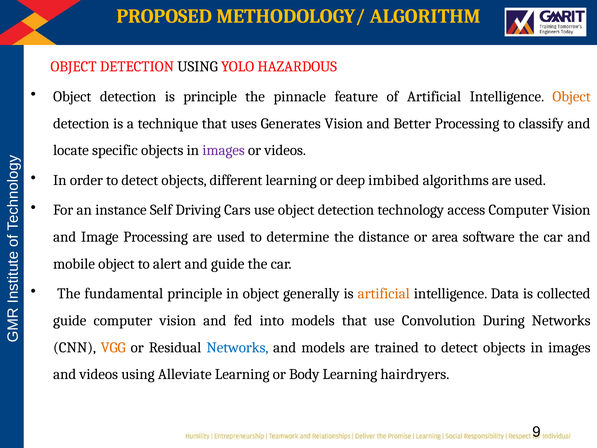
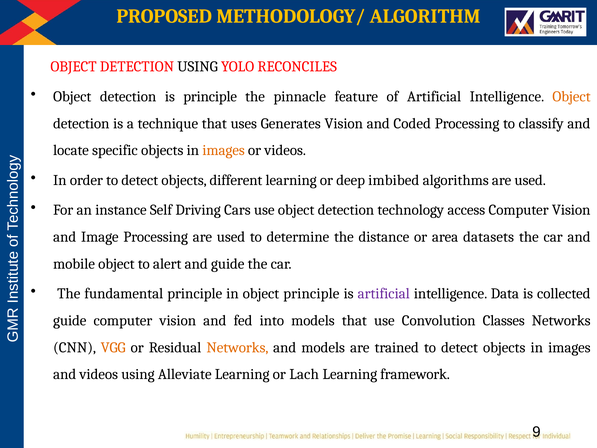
HAZARDOUS: HAZARDOUS -> RECONCILES
Better: Better -> Coded
images at (224, 150) colour: purple -> orange
software: software -> datasets
object generally: generally -> principle
artificial at (384, 294) colour: orange -> purple
During: During -> Classes
Networks at (237, 347) colour: blue -> orange
Body: Body -> Lach
hairdryers: hairdryers -> framework
